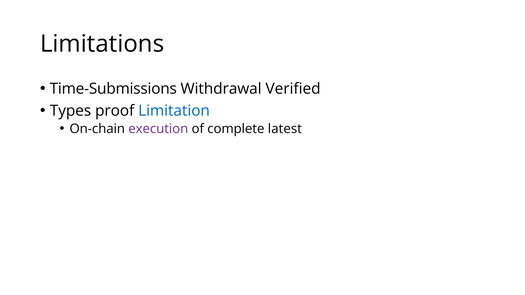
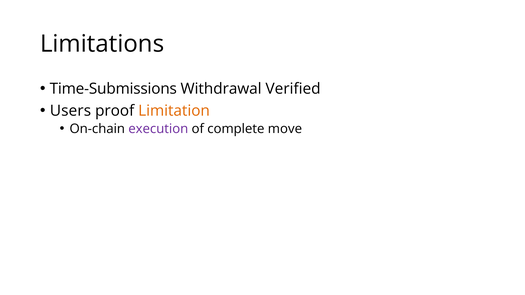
Types: Types -> Users
Limitation colour: blue -> orange
latest: latest -> move
